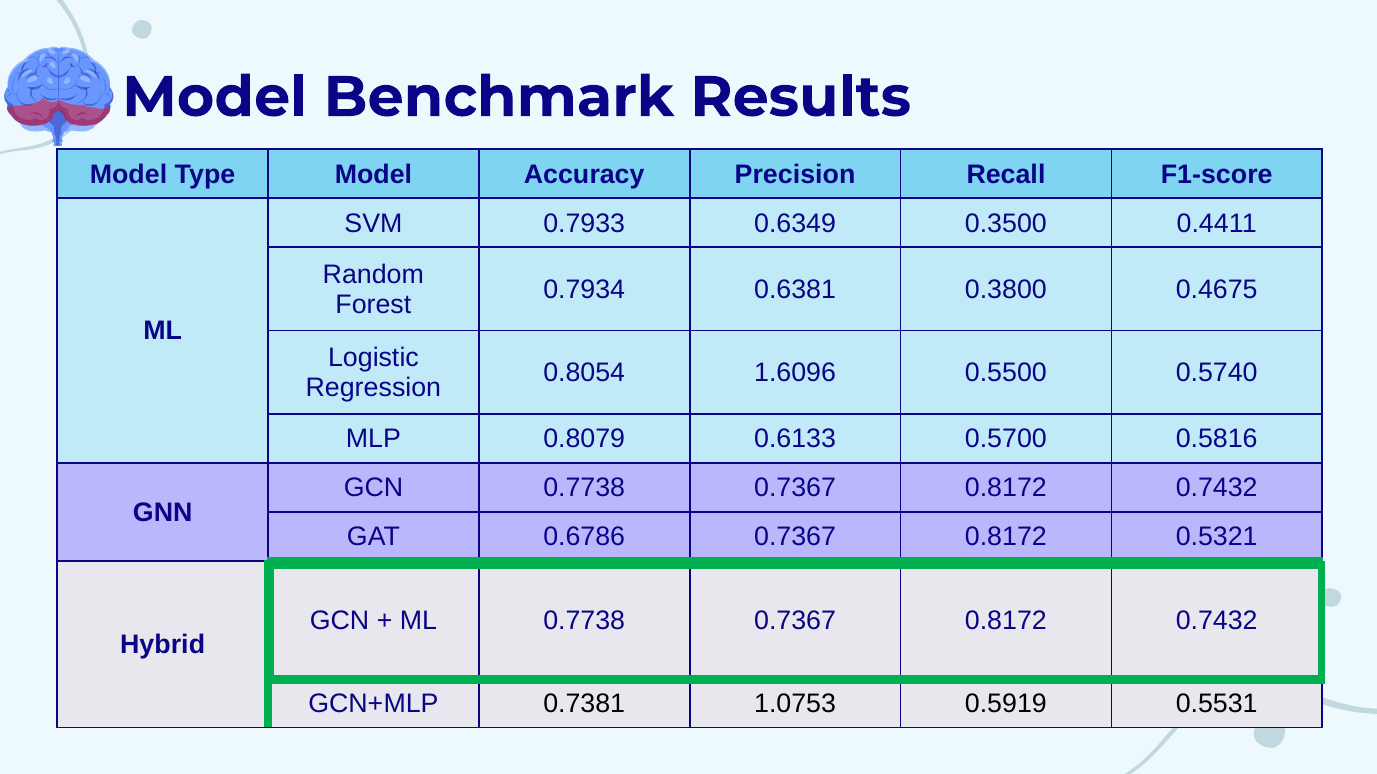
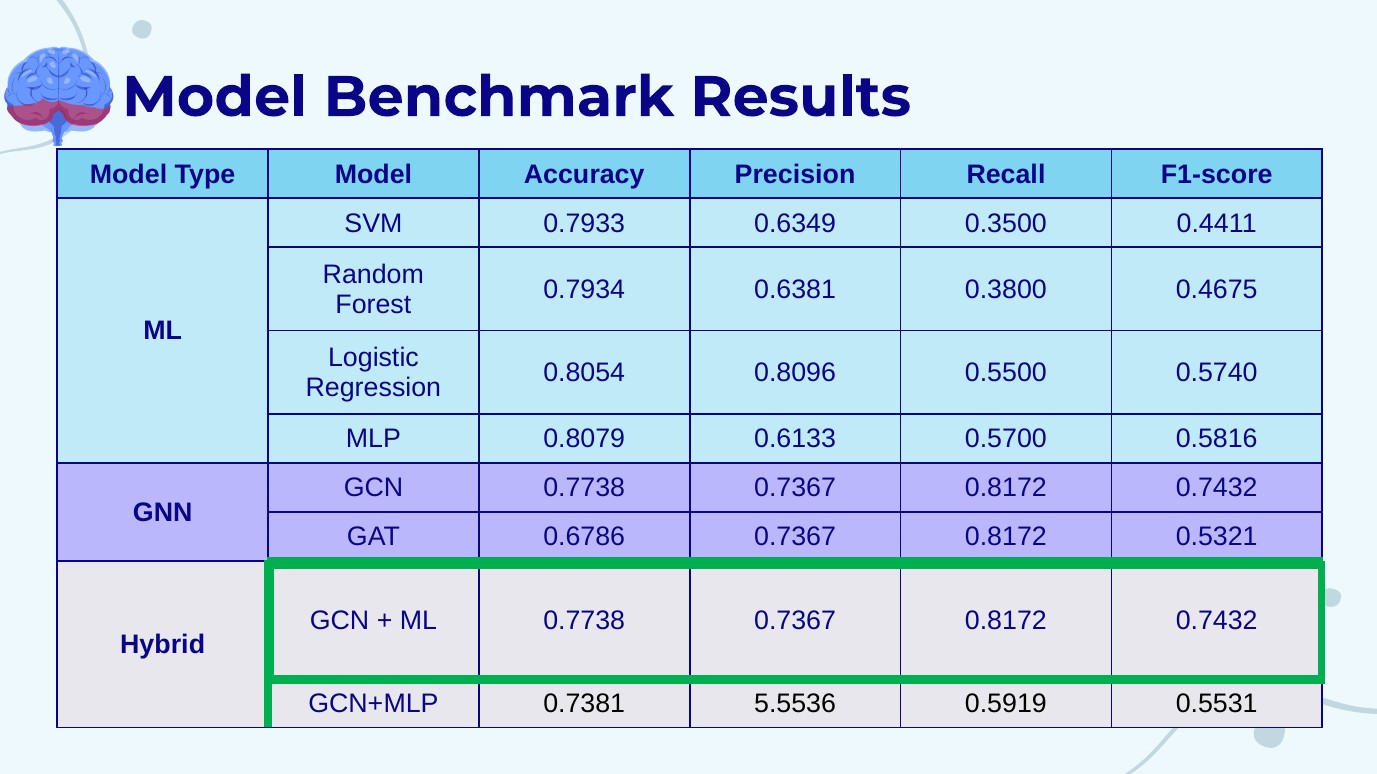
1.6096: 1.6096 -> 0.8096
1.0753: 1.0753 -> 5.5536
